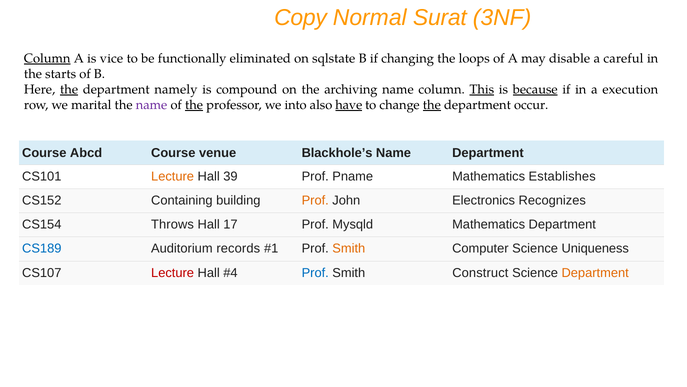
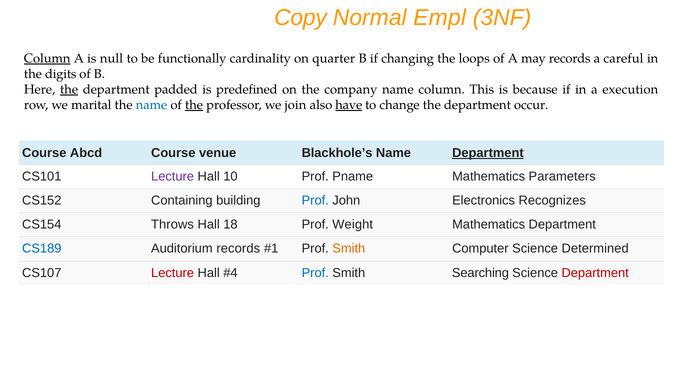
Surat: Surat -> Empl
vice: vice -> null
eliminated: eliminated -> cardinality
sqlstate: sqlstate -> quarter
may disable: disable -> records
starts: starts -> digits
namely: namely -> padded
compound: compound -> predefined
archiving: archiving -> company
This underline: present -> none
because underline: present -> none
name at (152, 105) colour: purple -> blue
into: into -> join
the at (432, 105) underline: present -> none
Department at (488, 153) underline: none -> present
Lecture at (173, 176) colour: orange -> purple
39: 39 -> 10
Establishes: Establishes -> Parameters
Prof at (315, 200) colour: orange -> blue
17: 17 -> 18
Mysqld: Mysqld -> Weight
Uniqueness: Uniqueness -> Determined
Construct: Construct -> Searching
Department at (595, 272) colour: orange -> red
